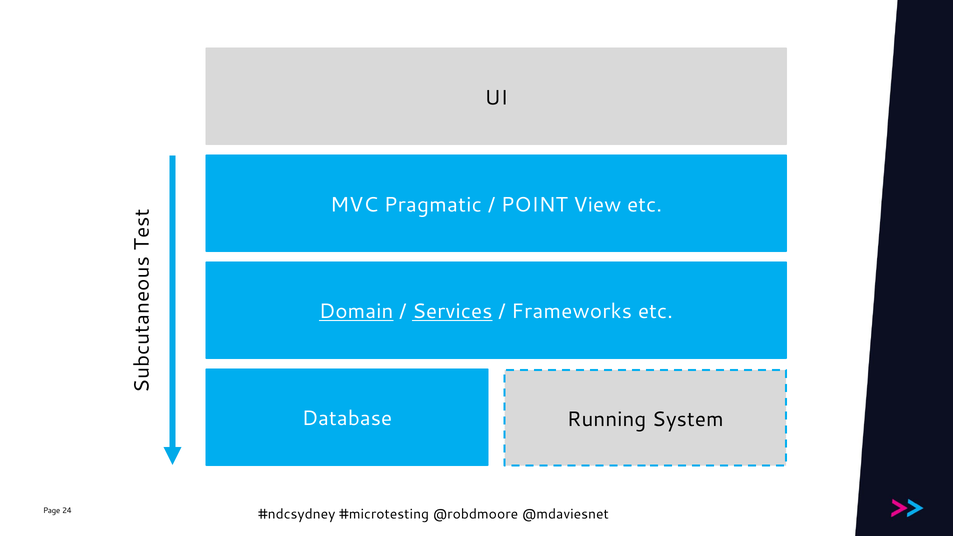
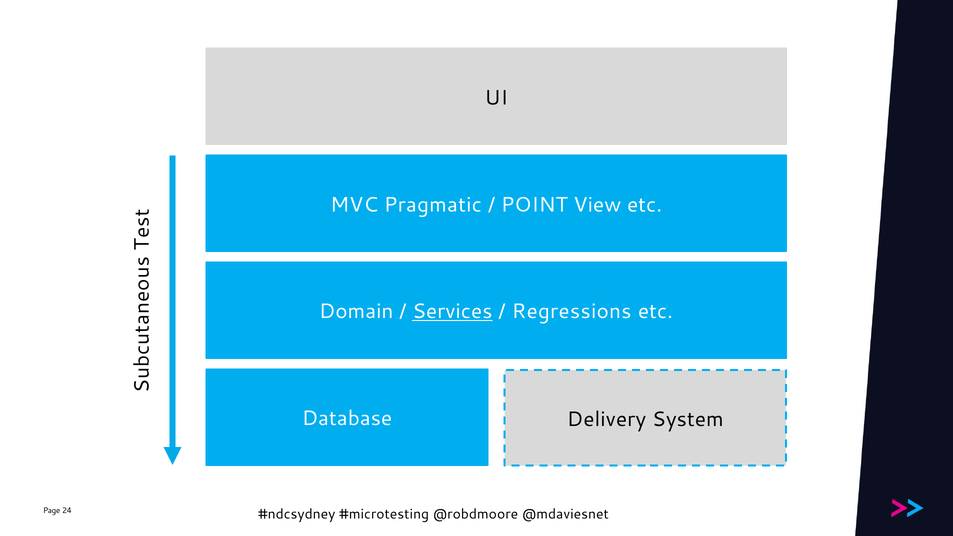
Domain underline: present -> none
Frameworks: Frameworks -> Regressions
Running: Running -> Delivery
